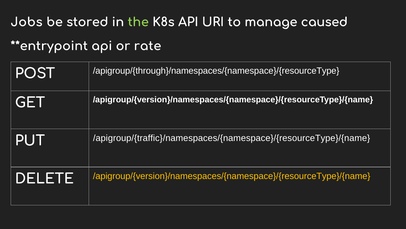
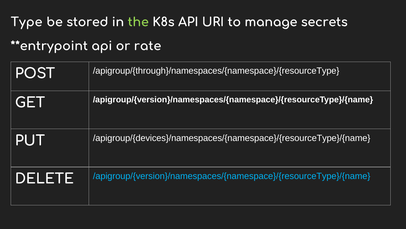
Jobs: Jobs -> Type
caused: caused -> secrets
/apigroup/{traffic}/namespaces/{namespace}/{resourceType}/{name: /apigroup/{traffic}/namespaces/{namespace}/{resourceType}/{name -> /apigroup/{devices}/namespaces/{namespace}/{resourceType}/{name
/apigroup/{version}/namespaces/{namespace}/{resourceType}/{name at (232, 176) colour: yellow -> light blue
